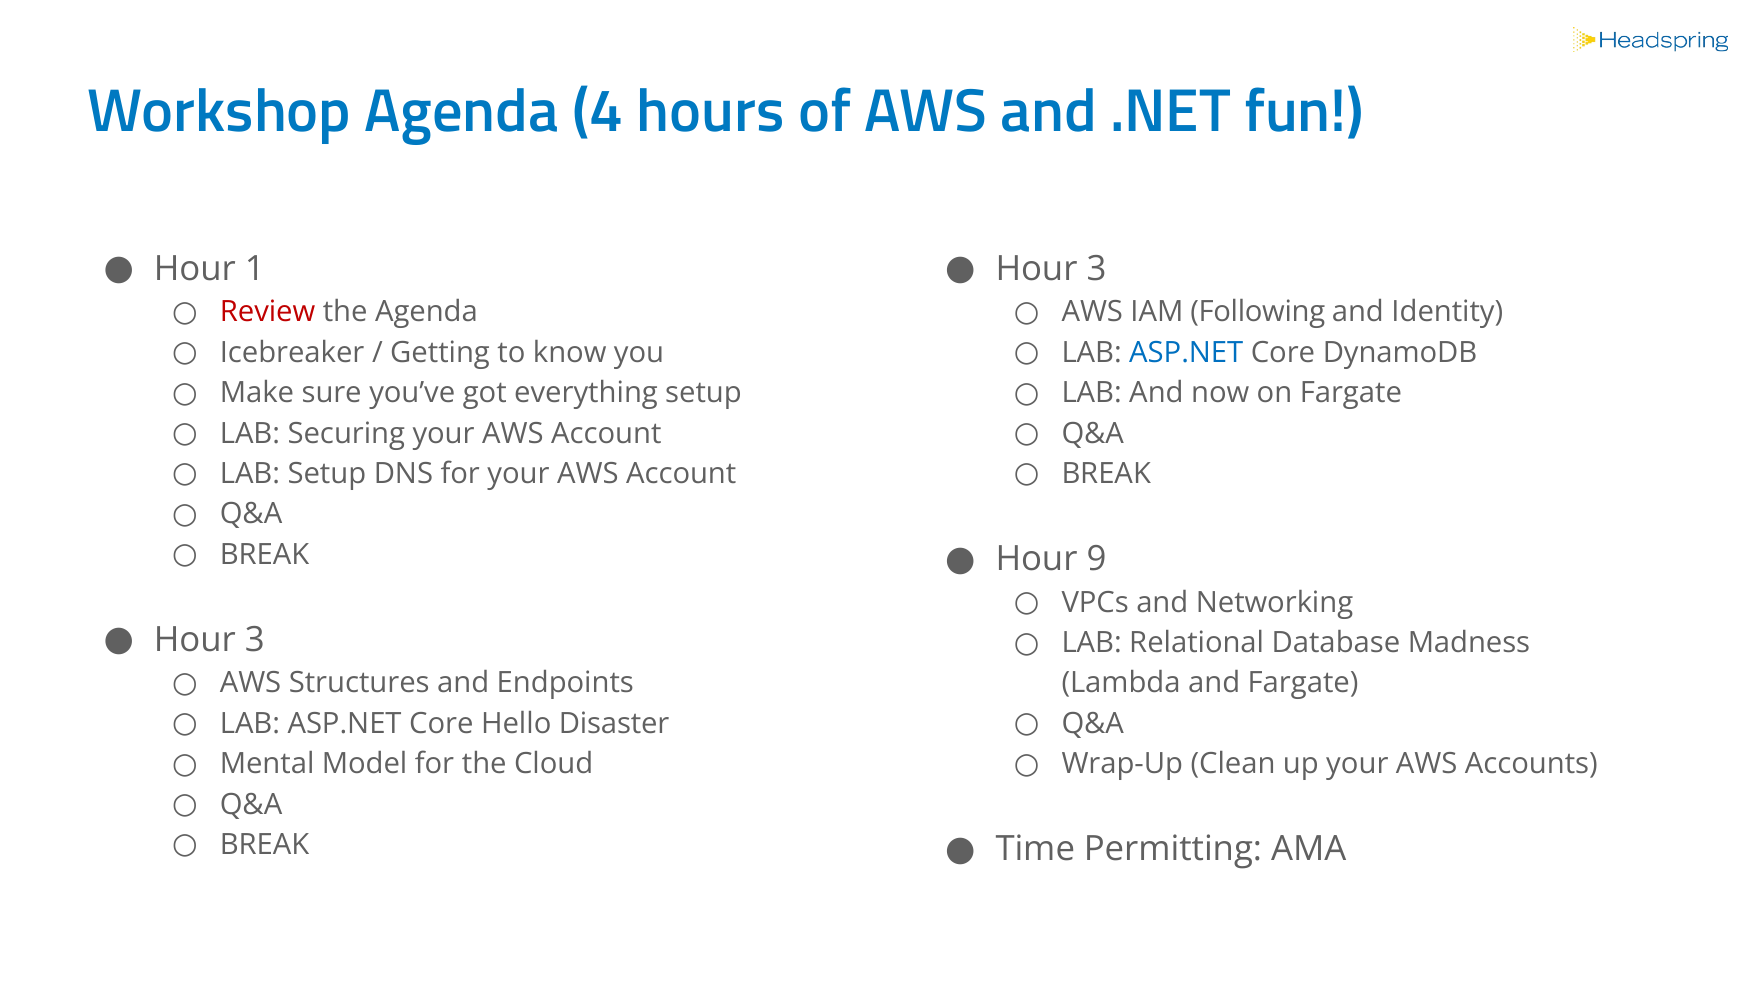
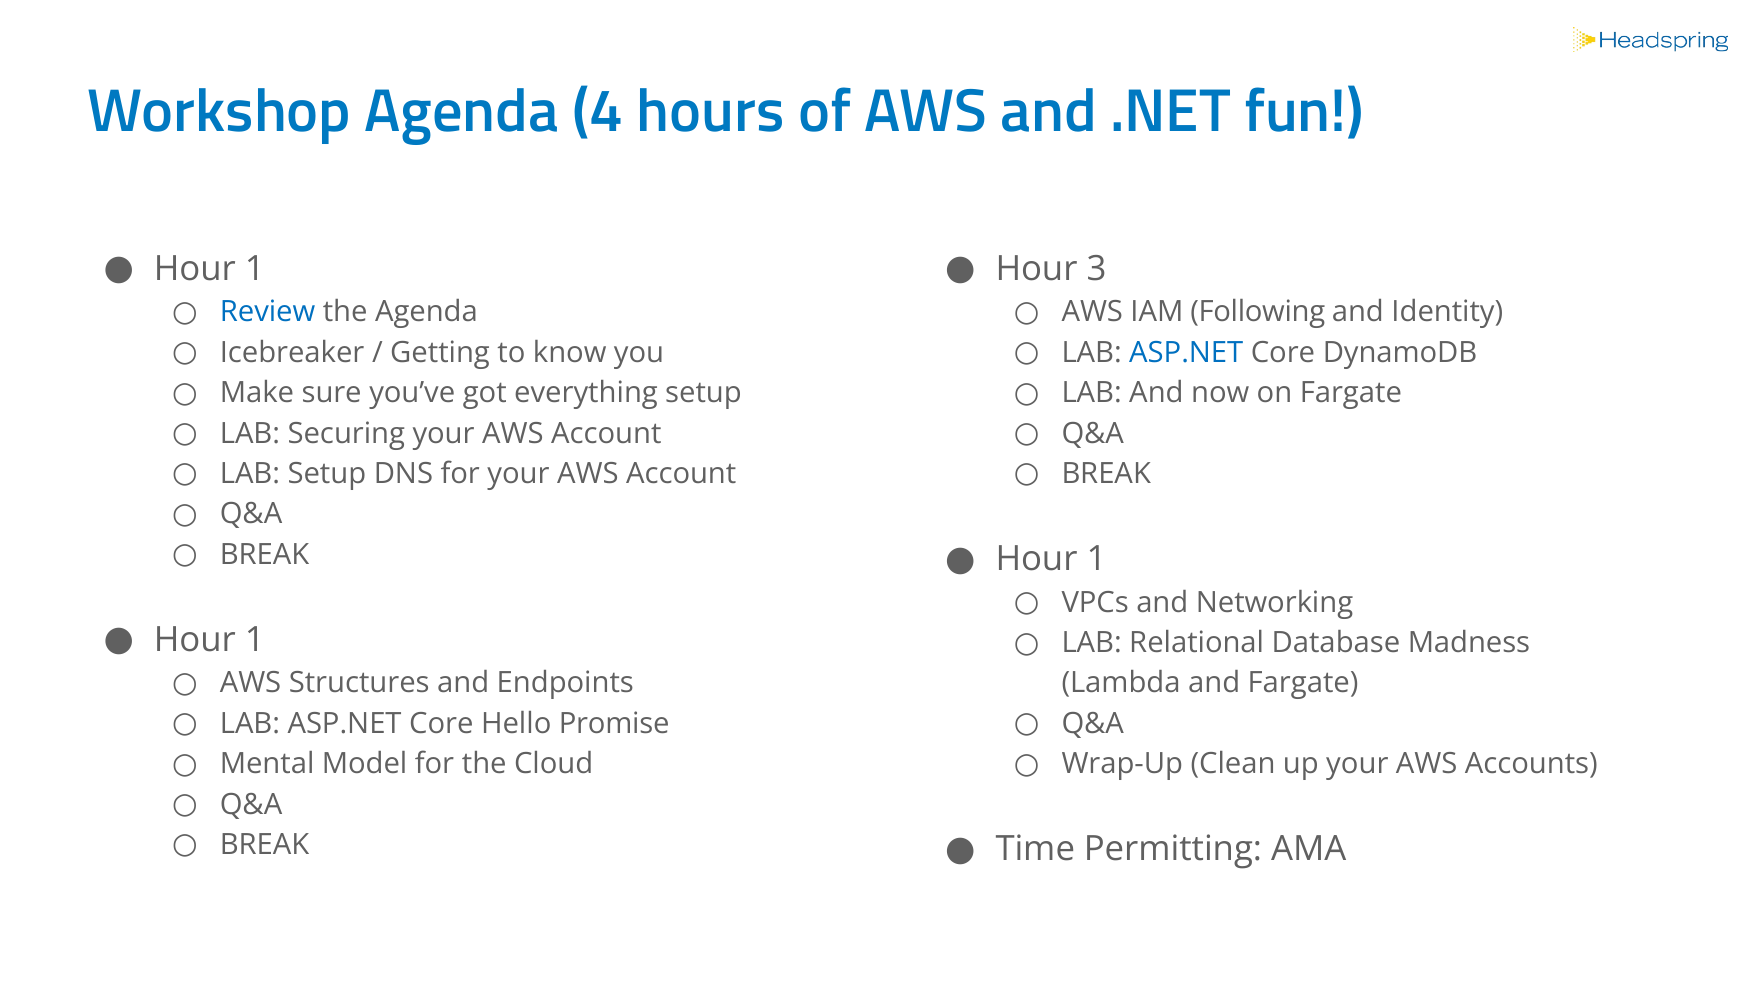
Review colour: red -> blue
9 at (1096, 559): 9 -> 1
3 at (255, 640): 3 -> 1
Disaster: Disaster -> Promise
